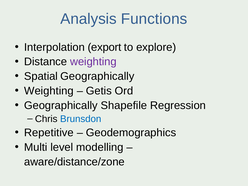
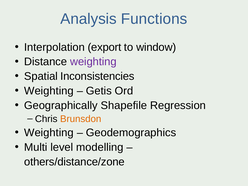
explore: explore -> window
Spatial Geographically: Geographically -> Inconsistencies
Brunsdon colour: blue -> orange
Repetitive at (49, 133): Repetitive -> Weighting
aware/distance/zone: aware/distance/zone -> others/distance/zone
